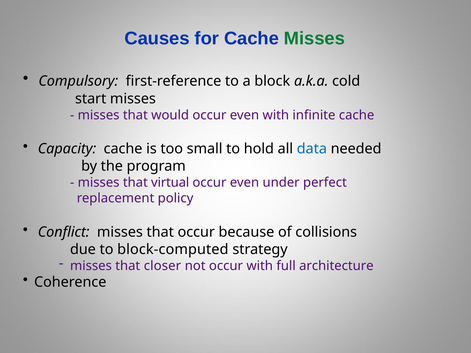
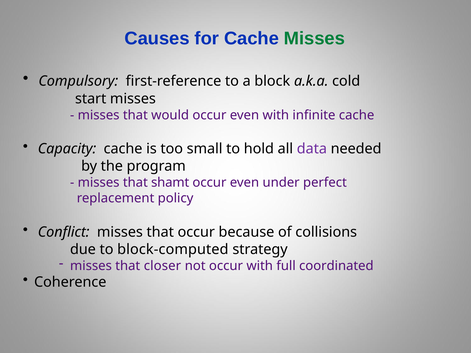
data colour: blue -> purple
virtual: virtual -> shamt
architecture: architecture -> coordinated
